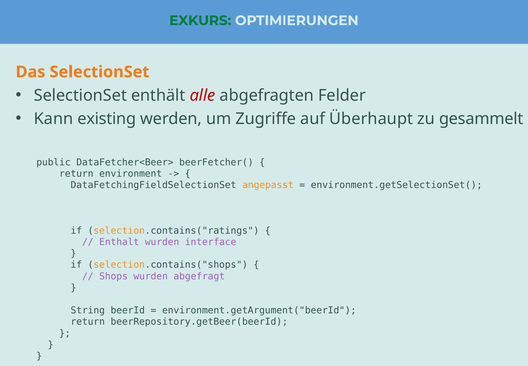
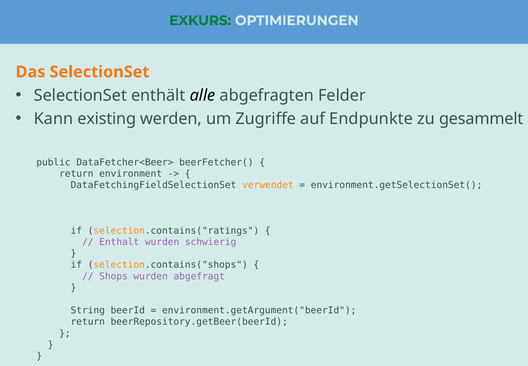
alle colour: red -> black
Überhaupt: Überhaupt -> Endpunkte
angepasst: angepasst -> verwendet
interface: interface -> schwierig
